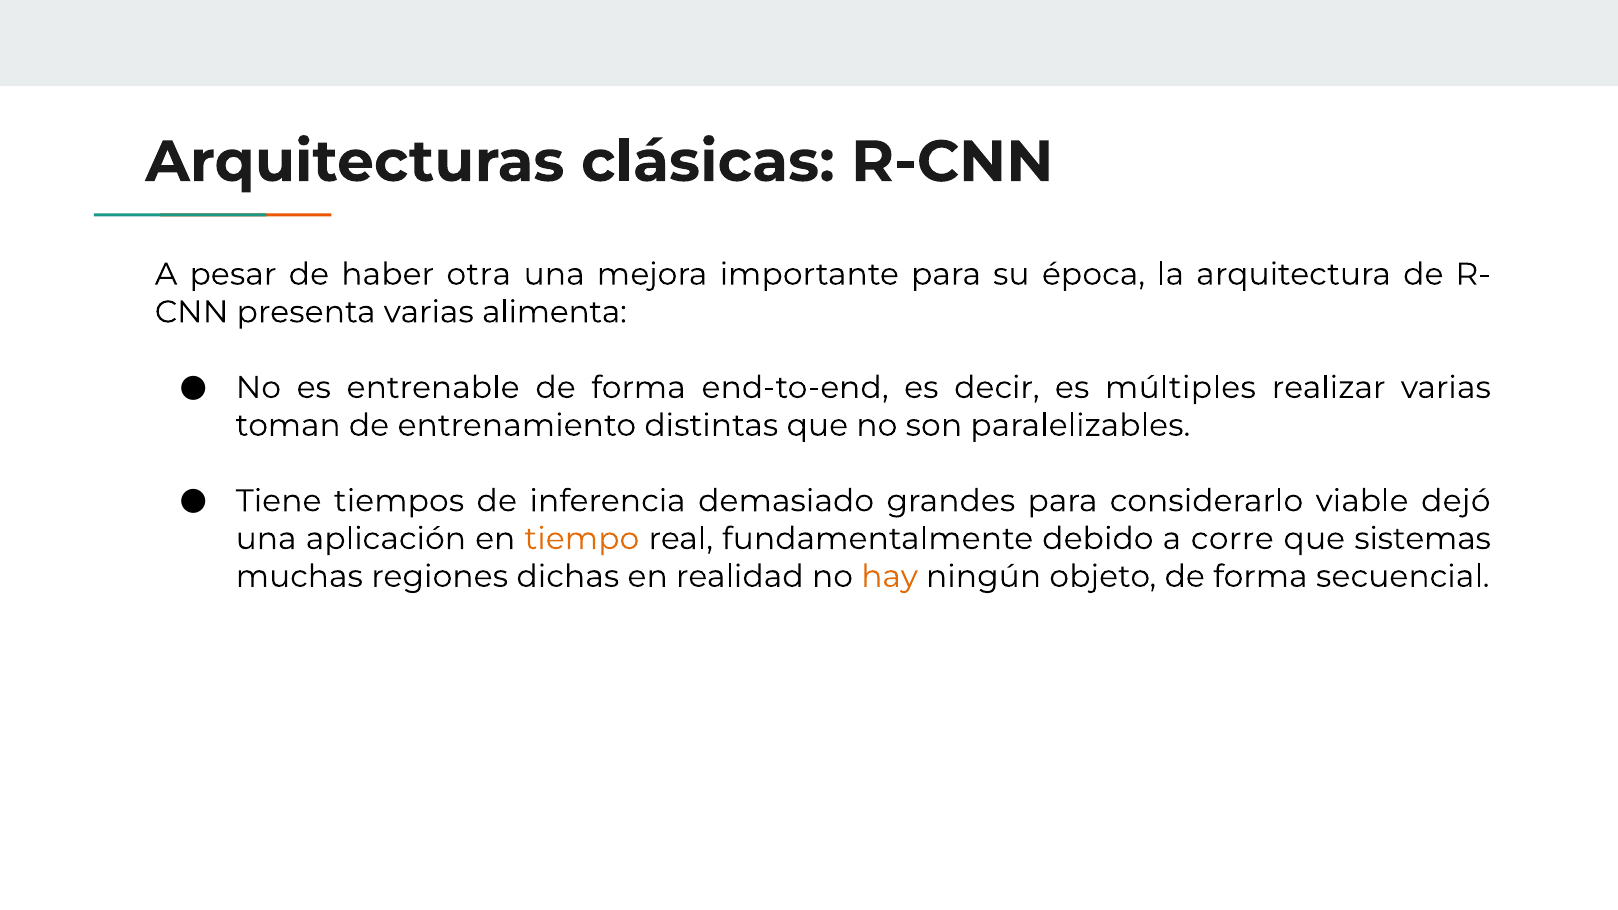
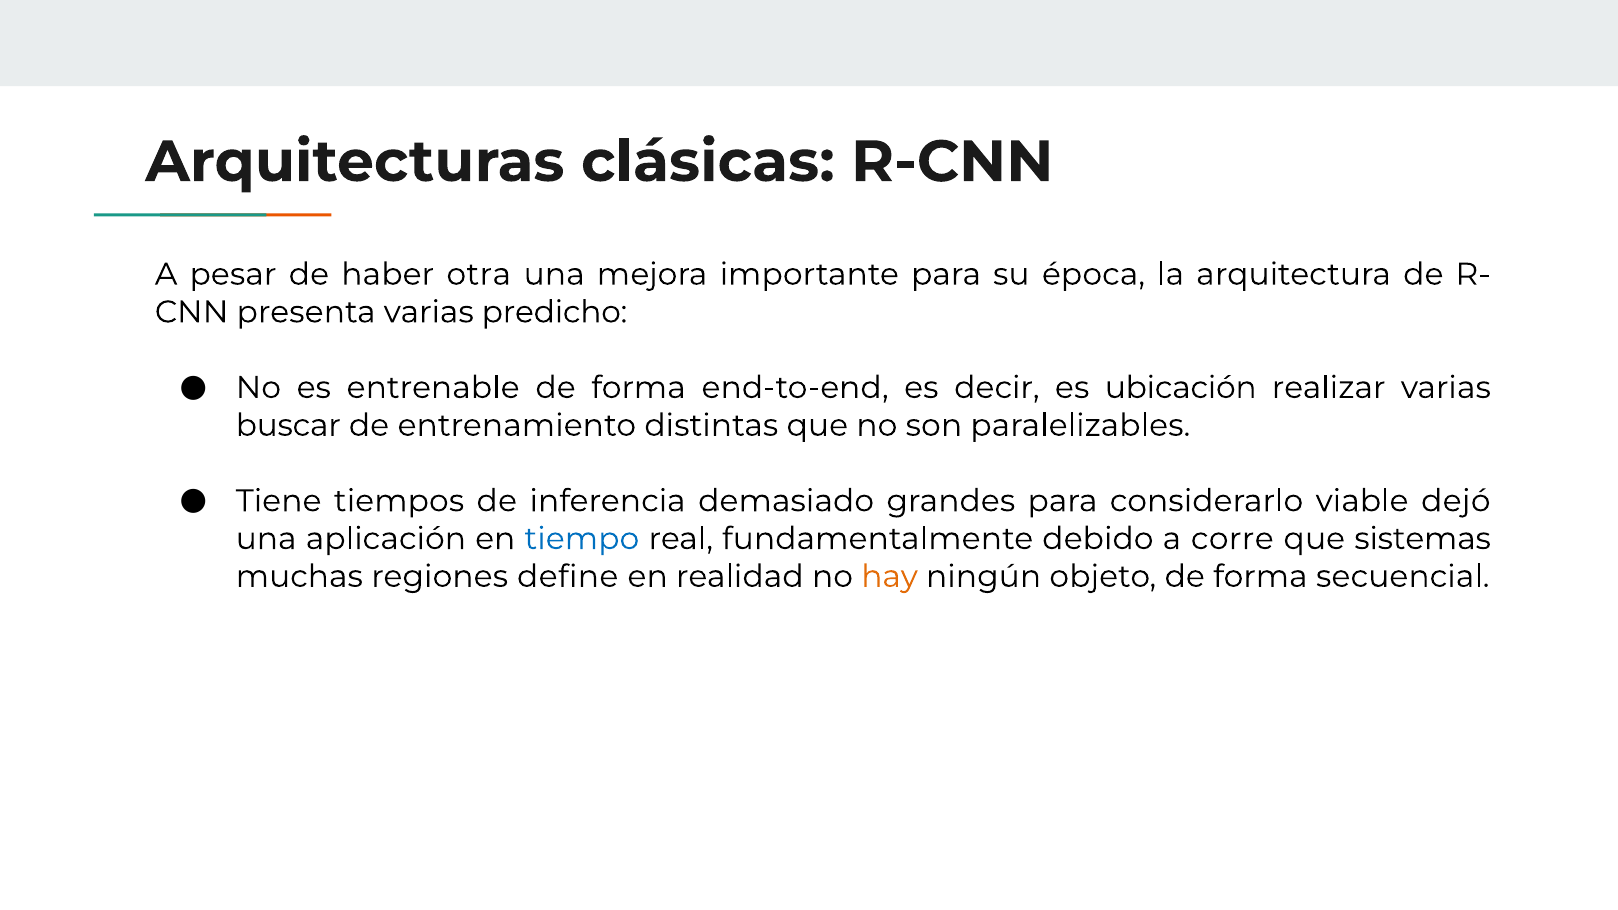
alimenta: alimenta -> predicho
múltiples: múltiples -> ubicación
toman: toman -> buscar
tiempo colour: orange -> blue
dichas: dichas -> define
